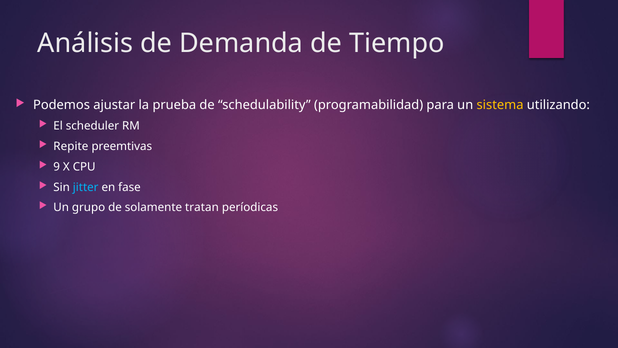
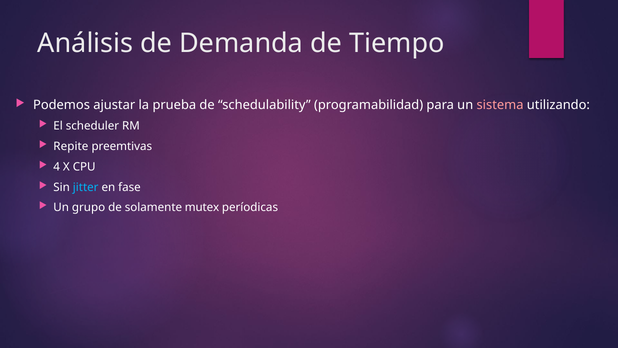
sistema colour: yellow -> pink
9: 9 -> 4
tratan: tratan -> mutex
